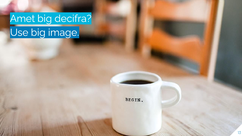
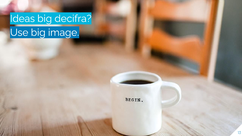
Amet: Amet -> Ideas
